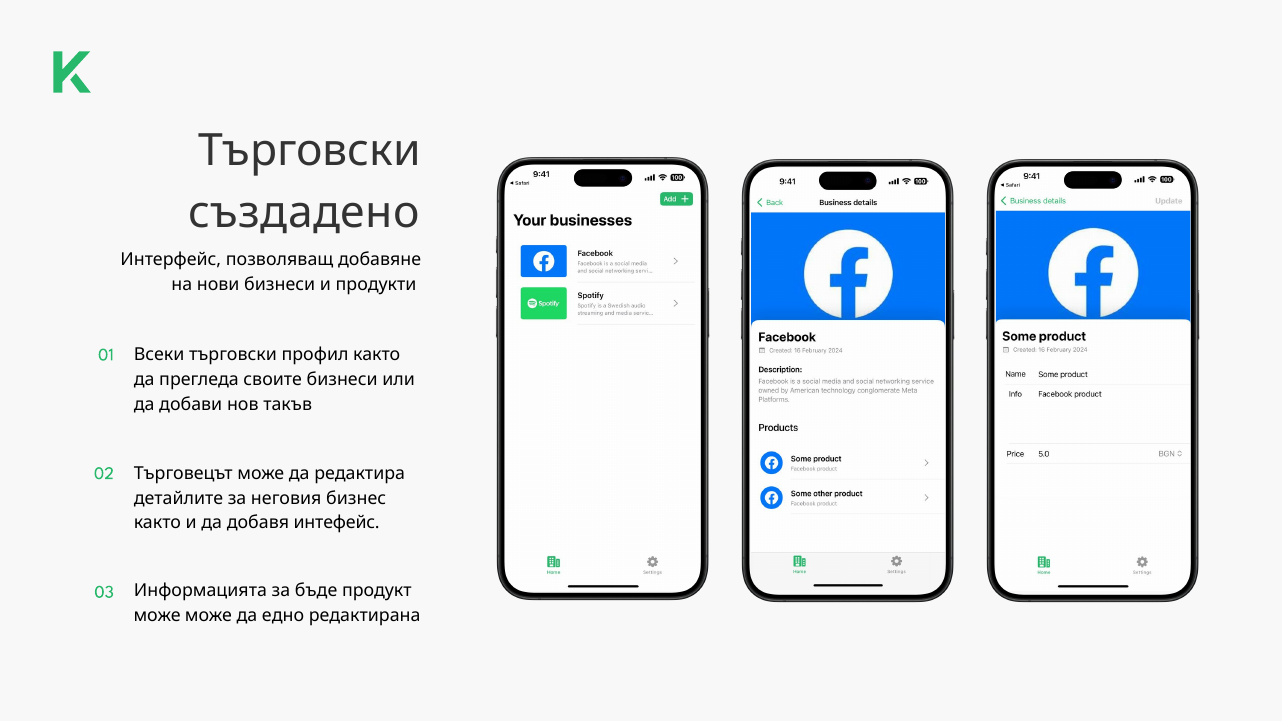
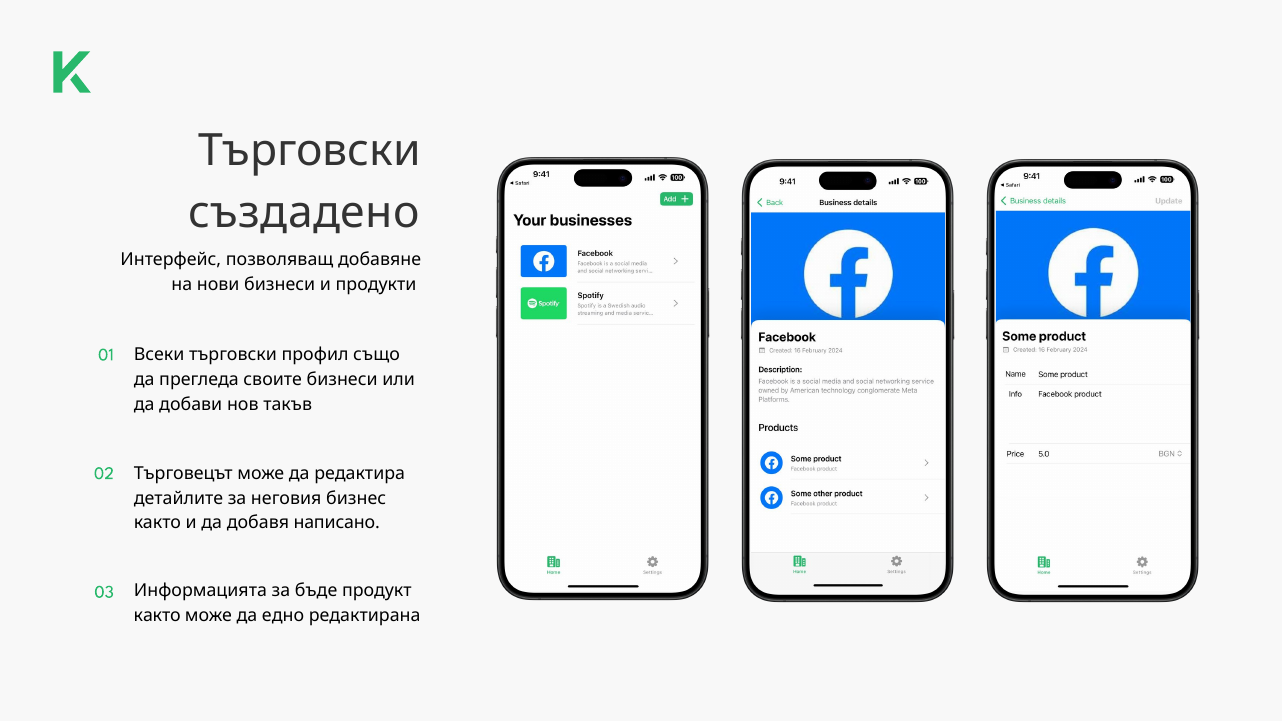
профил както: както -> също
интефейс: интефейс -> написано
може at (157, 616): може -> както
